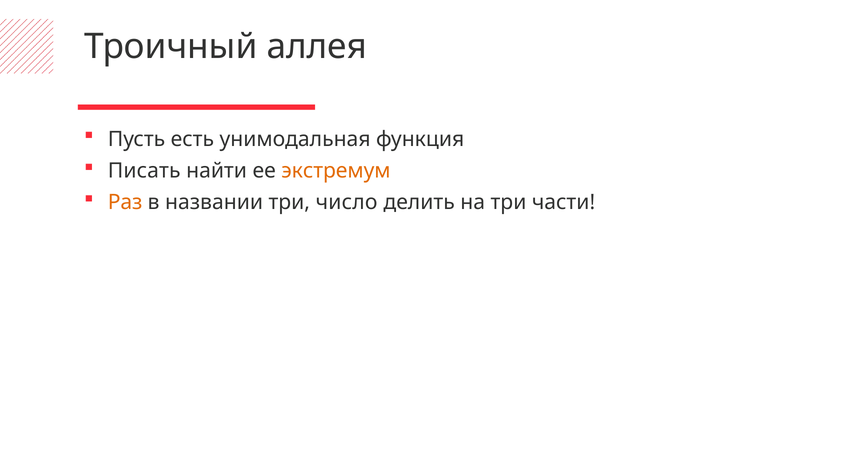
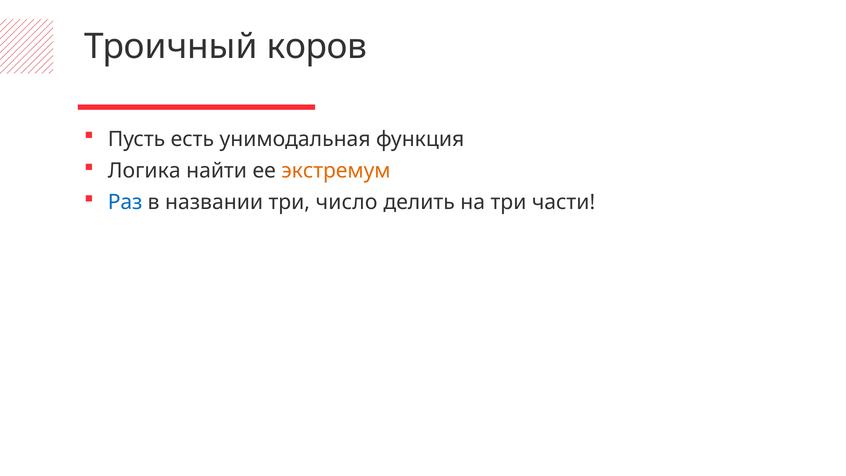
аллея: аллея -> коров
Писать: Писать -> Логика
Раз colour: orange -> blue
